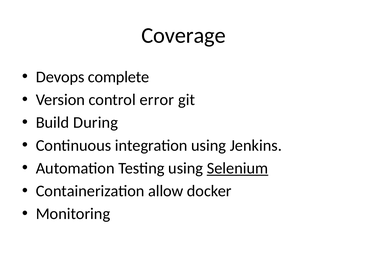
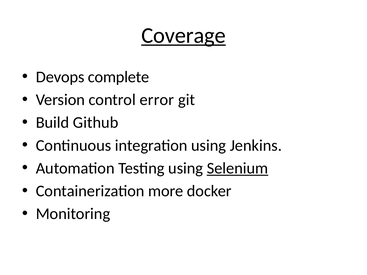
Coverage underline: none -> present
During: During -> Github
allow: allow -> more
